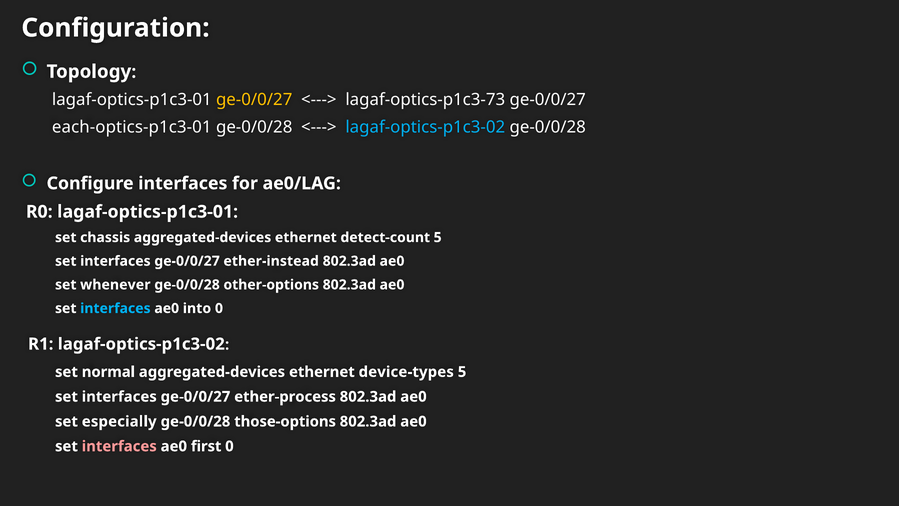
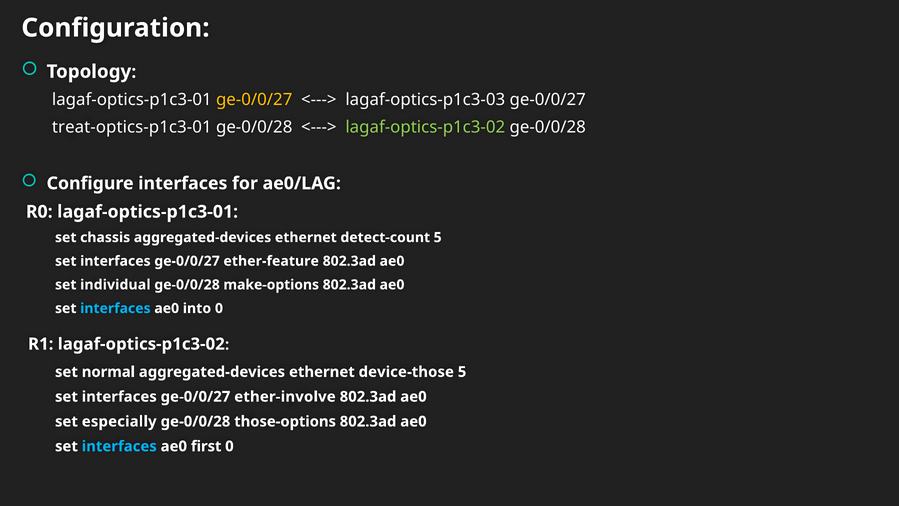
lagaf-optics-p1c3-73: lagaf-optics-p1c3-73 -> lagaf-optics-p1c3-03
each-optics-p1c3-01: each-optics-p1c3-01 -> treat-optics-p1c3-01
lagaf-optics-p1c3-02 at (425, 127) colour: light blue -> light green
ether-instead: ether-instead -> ether-feature
whenever: whenever -> individual
other-options: other-options -> make-options
device-types: device-types -> device-those
ether-process: ether-process -> ether-involve
interfaces at (119, 446) colour: pink -> light blue
